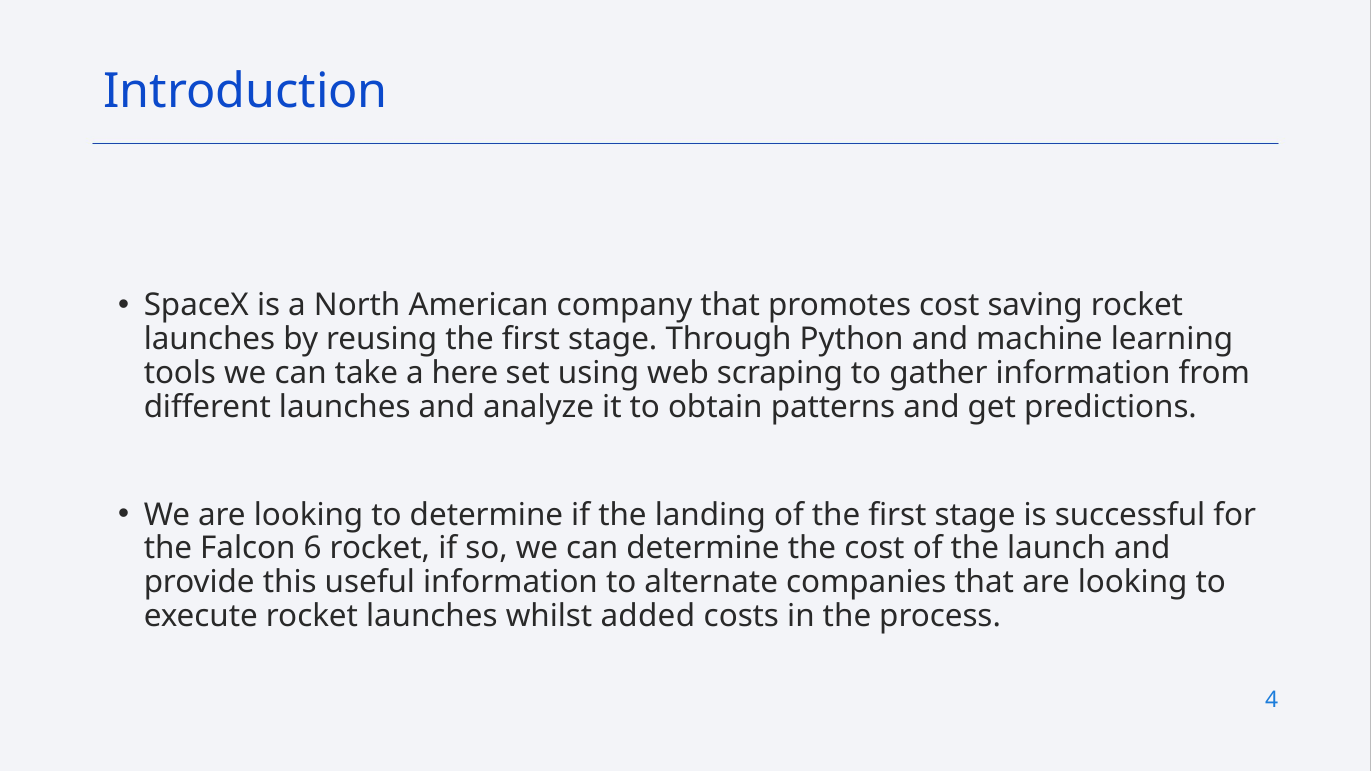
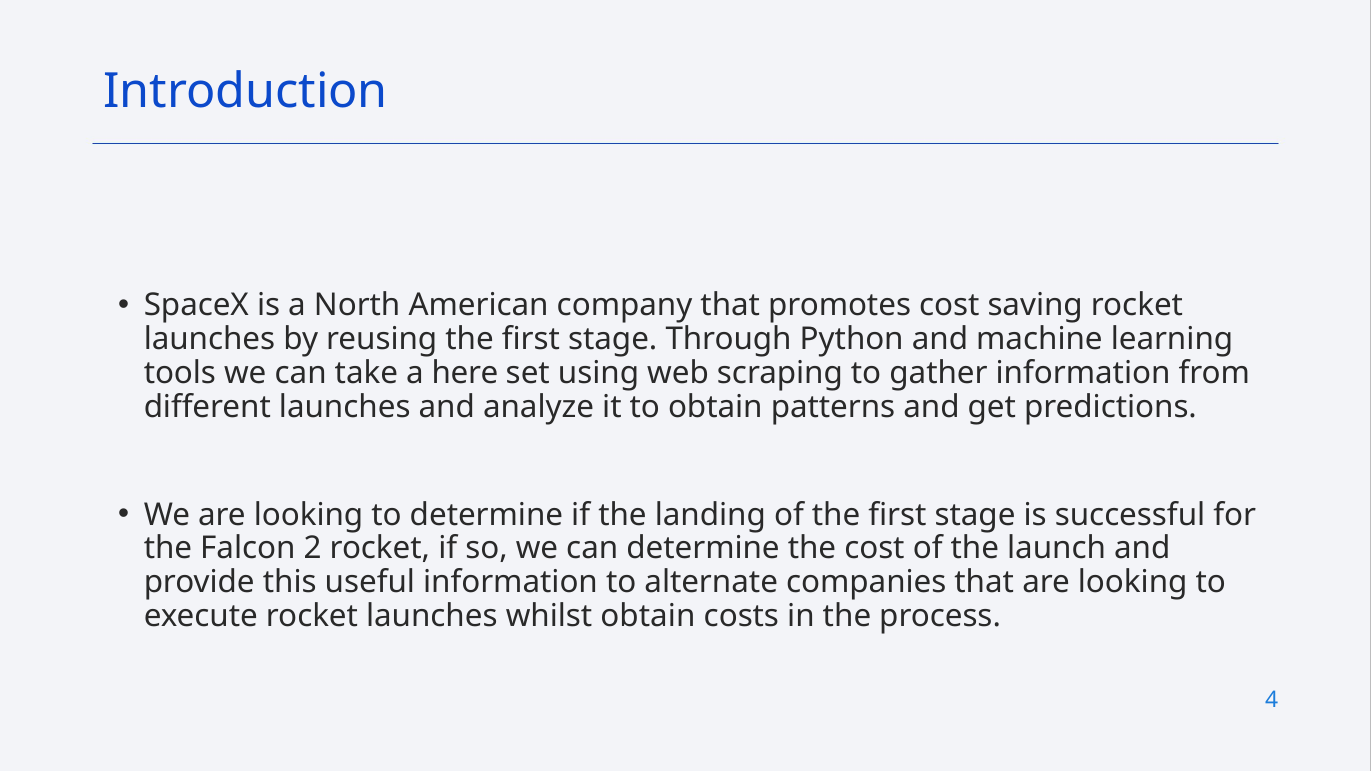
6: 6 -> 2
whilst added: added -> obtain
